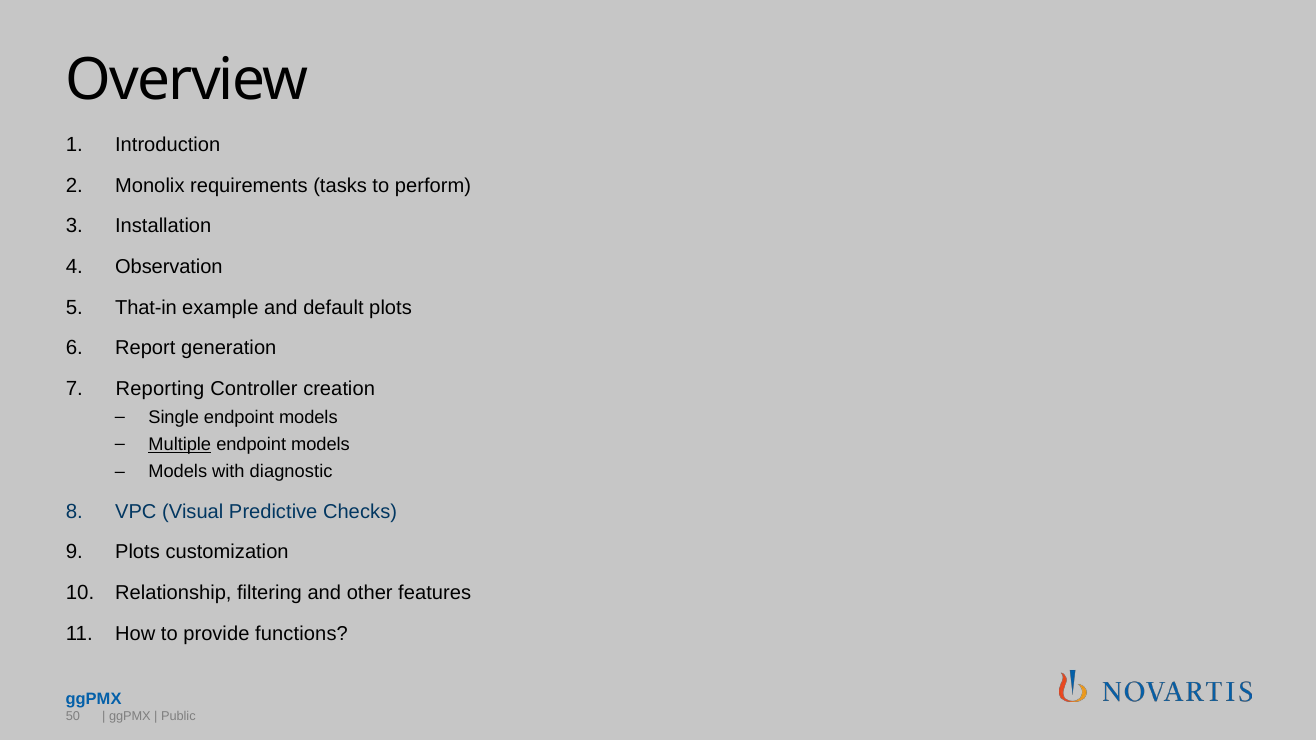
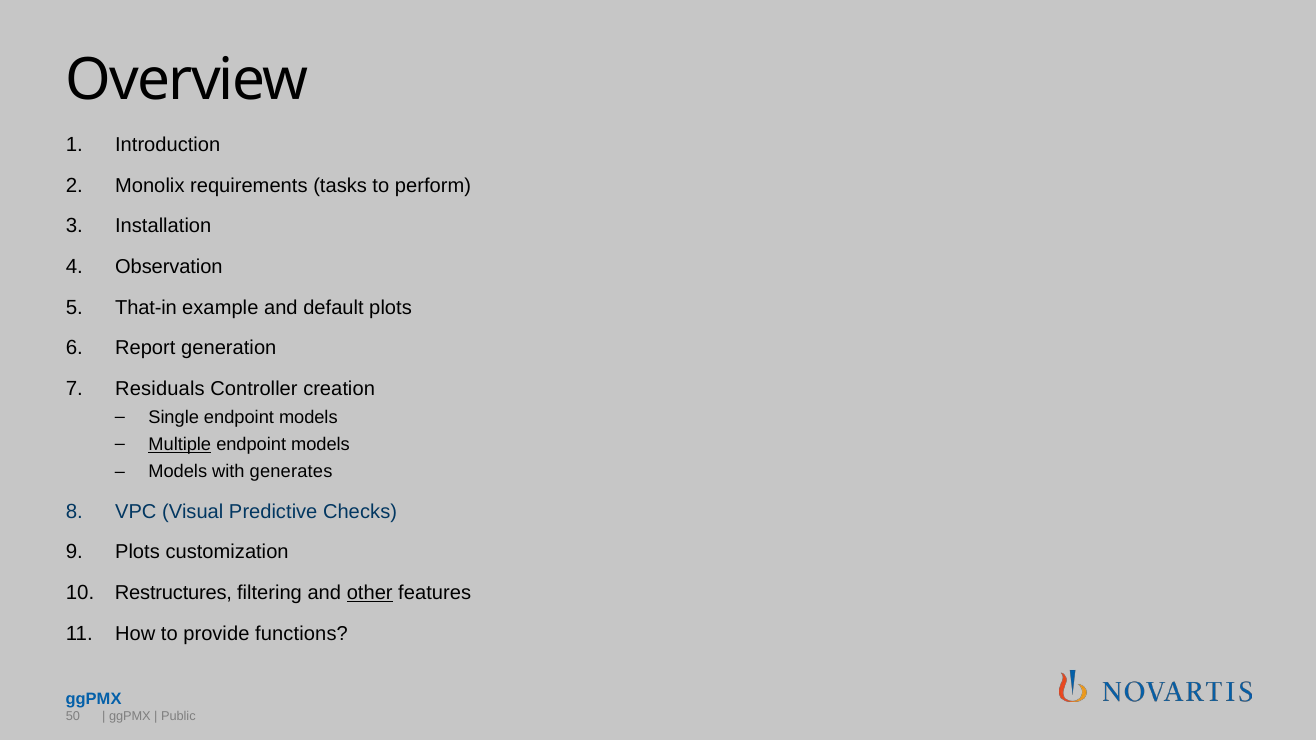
Reporting: Reporting -> Residuals
diagnostic: diagnostic -> generates
Relationship: Relationship -> Restructures
other underline: none -> present
